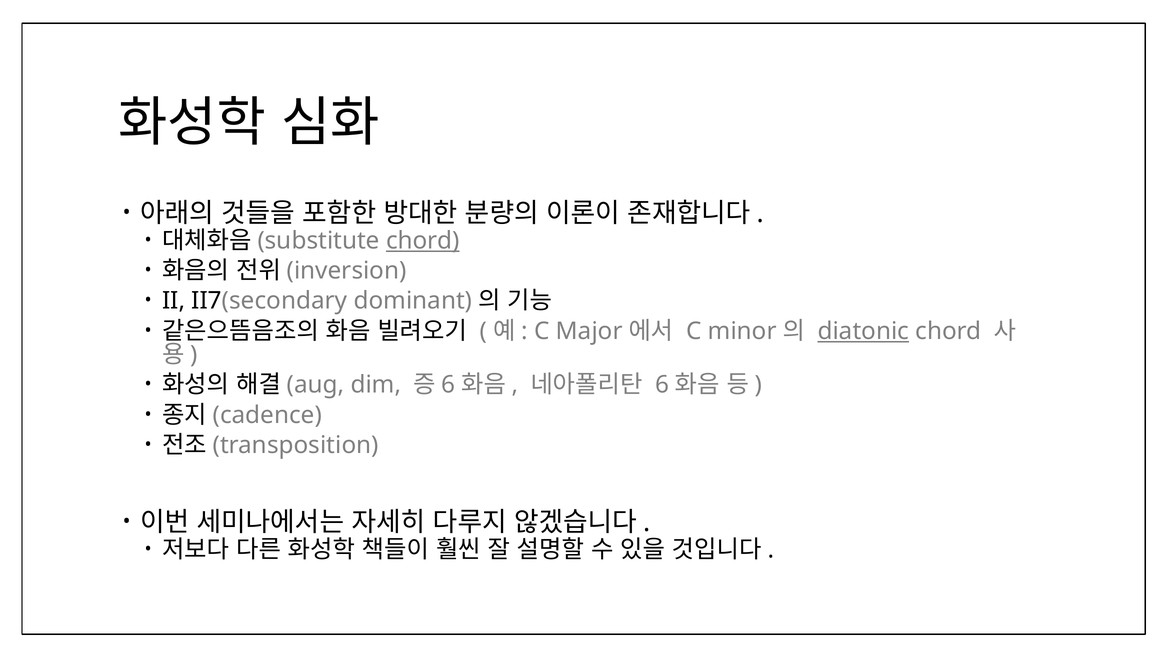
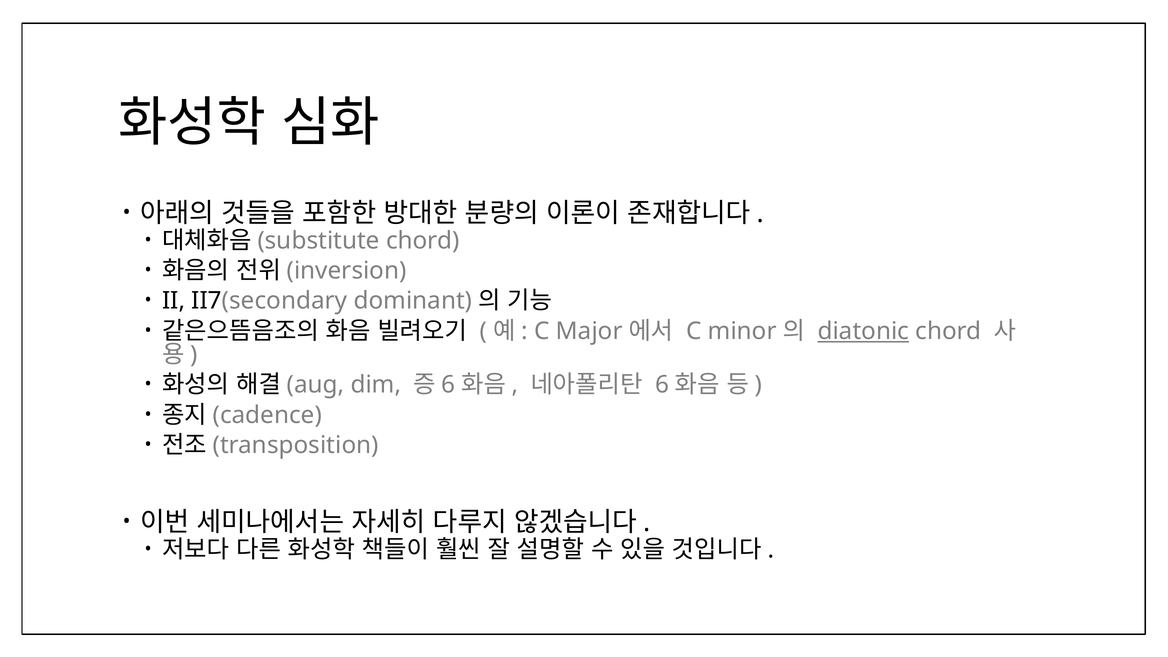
chord at (423, 241) underline: present -> none
